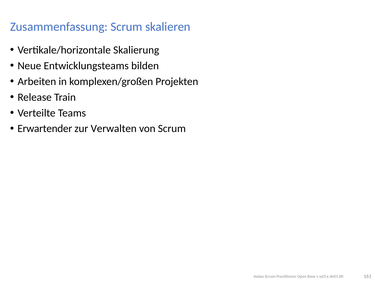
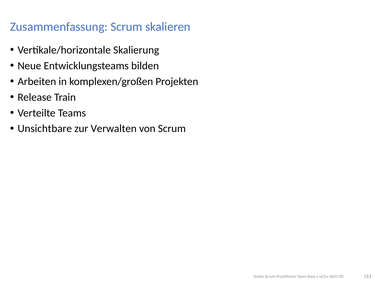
Erwartender: Erwartender -> Unsichtbare
